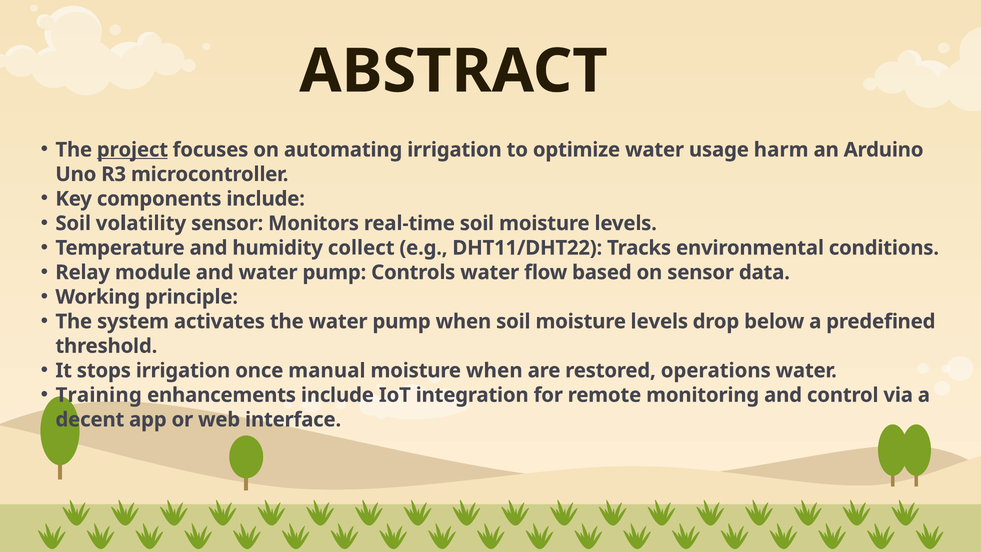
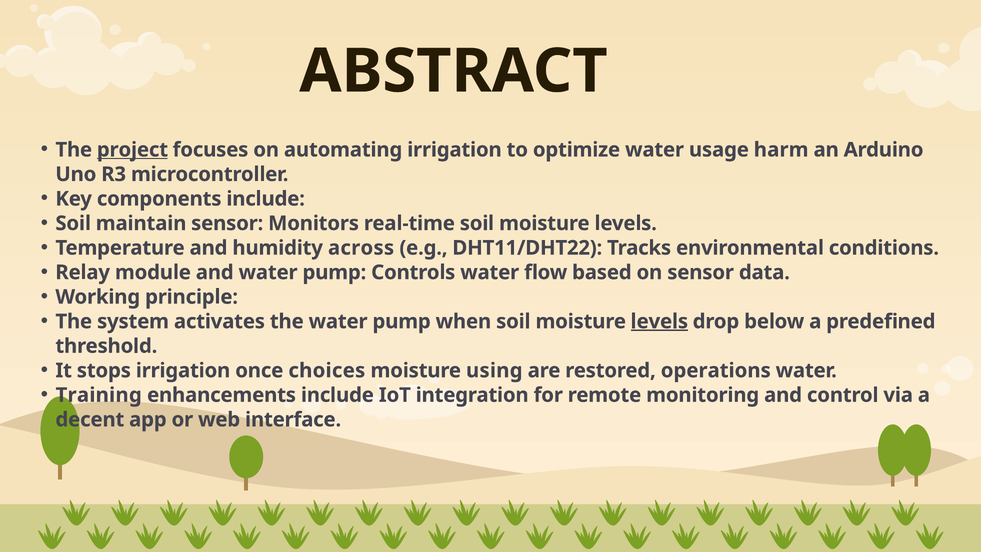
volatility: volatility -> maintain
collect: collect -> across
levels at (659, 321) underline: none -> present
manual: manual -> choices
moisture when: when -> using
